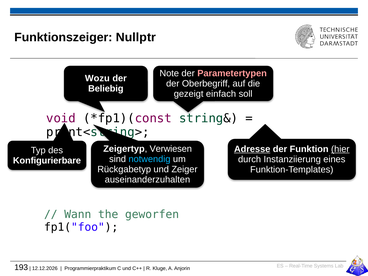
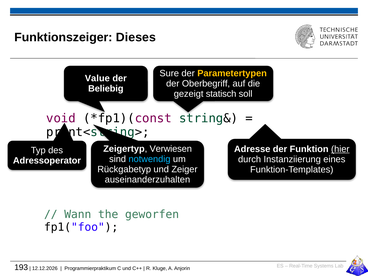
Nullptr: Nullptr -> Dieses
Note: Note -> Sure
Parametertypen colour: pink -> yellow
Wozu: Wozu -> Value
einfach: einfach -> statisch
Adresse underline: present -> none
Konfigurierbare: Konfigurierbare -> Adressoperator
